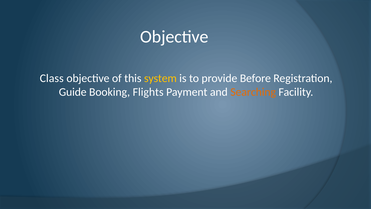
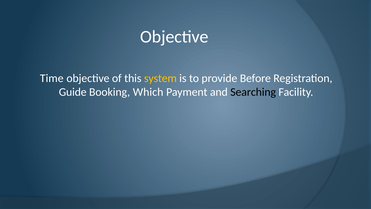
Class: Class -> Time
Flights: Flights -> Which
Searching colour: orange -> black
